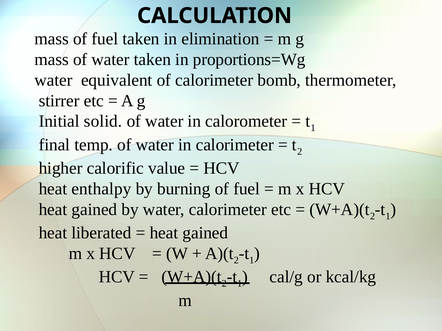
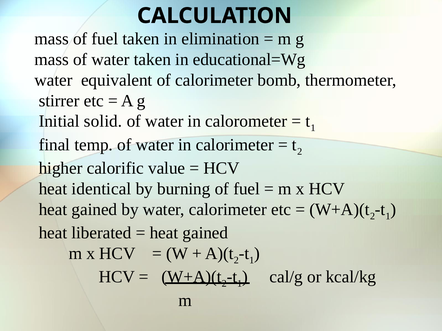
proportions=Wg: proportions=Wg -> educational=Wg
enthalpy: enthalpy -> identical
